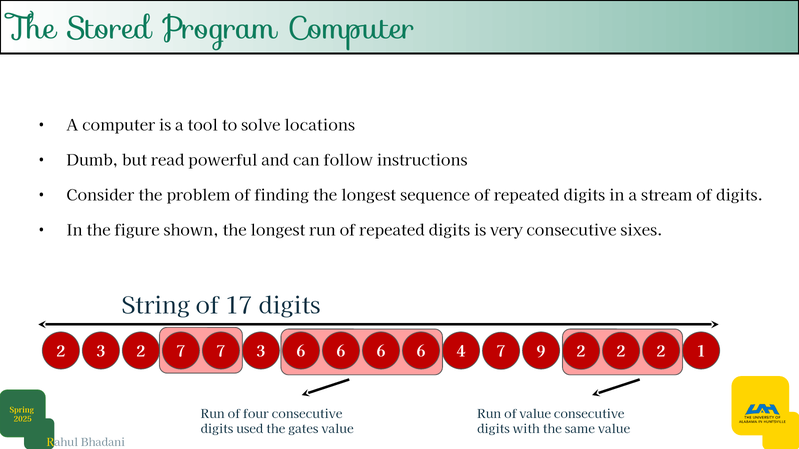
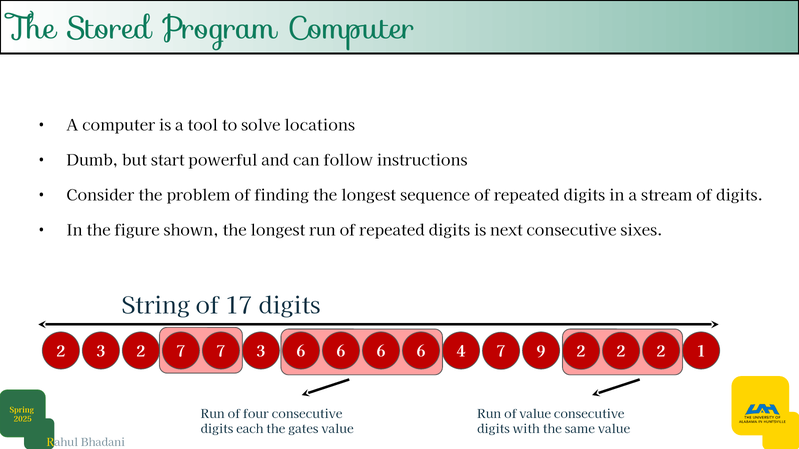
read: read -> start
very: very -> next
used: used -> each
